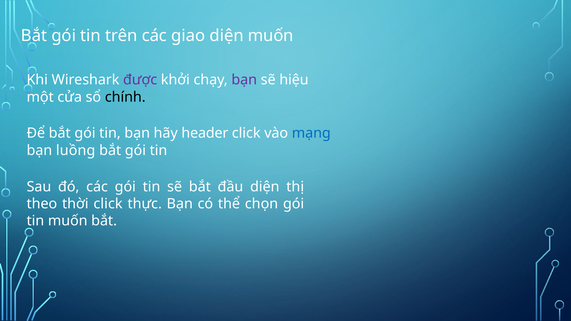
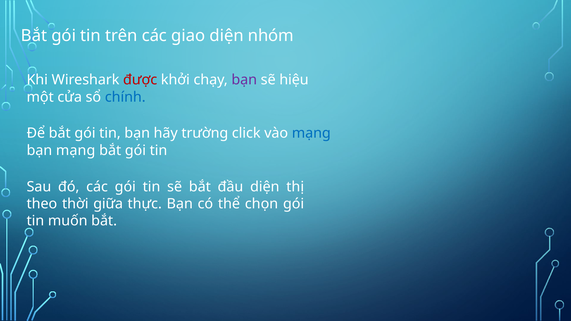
diện muốn: muốn -> nhóm
được colour: purple -> red
chính colour: black -> blue
header: header -> trường
bạn luồng: luồng -> mạng
thời click: click -> giữa
